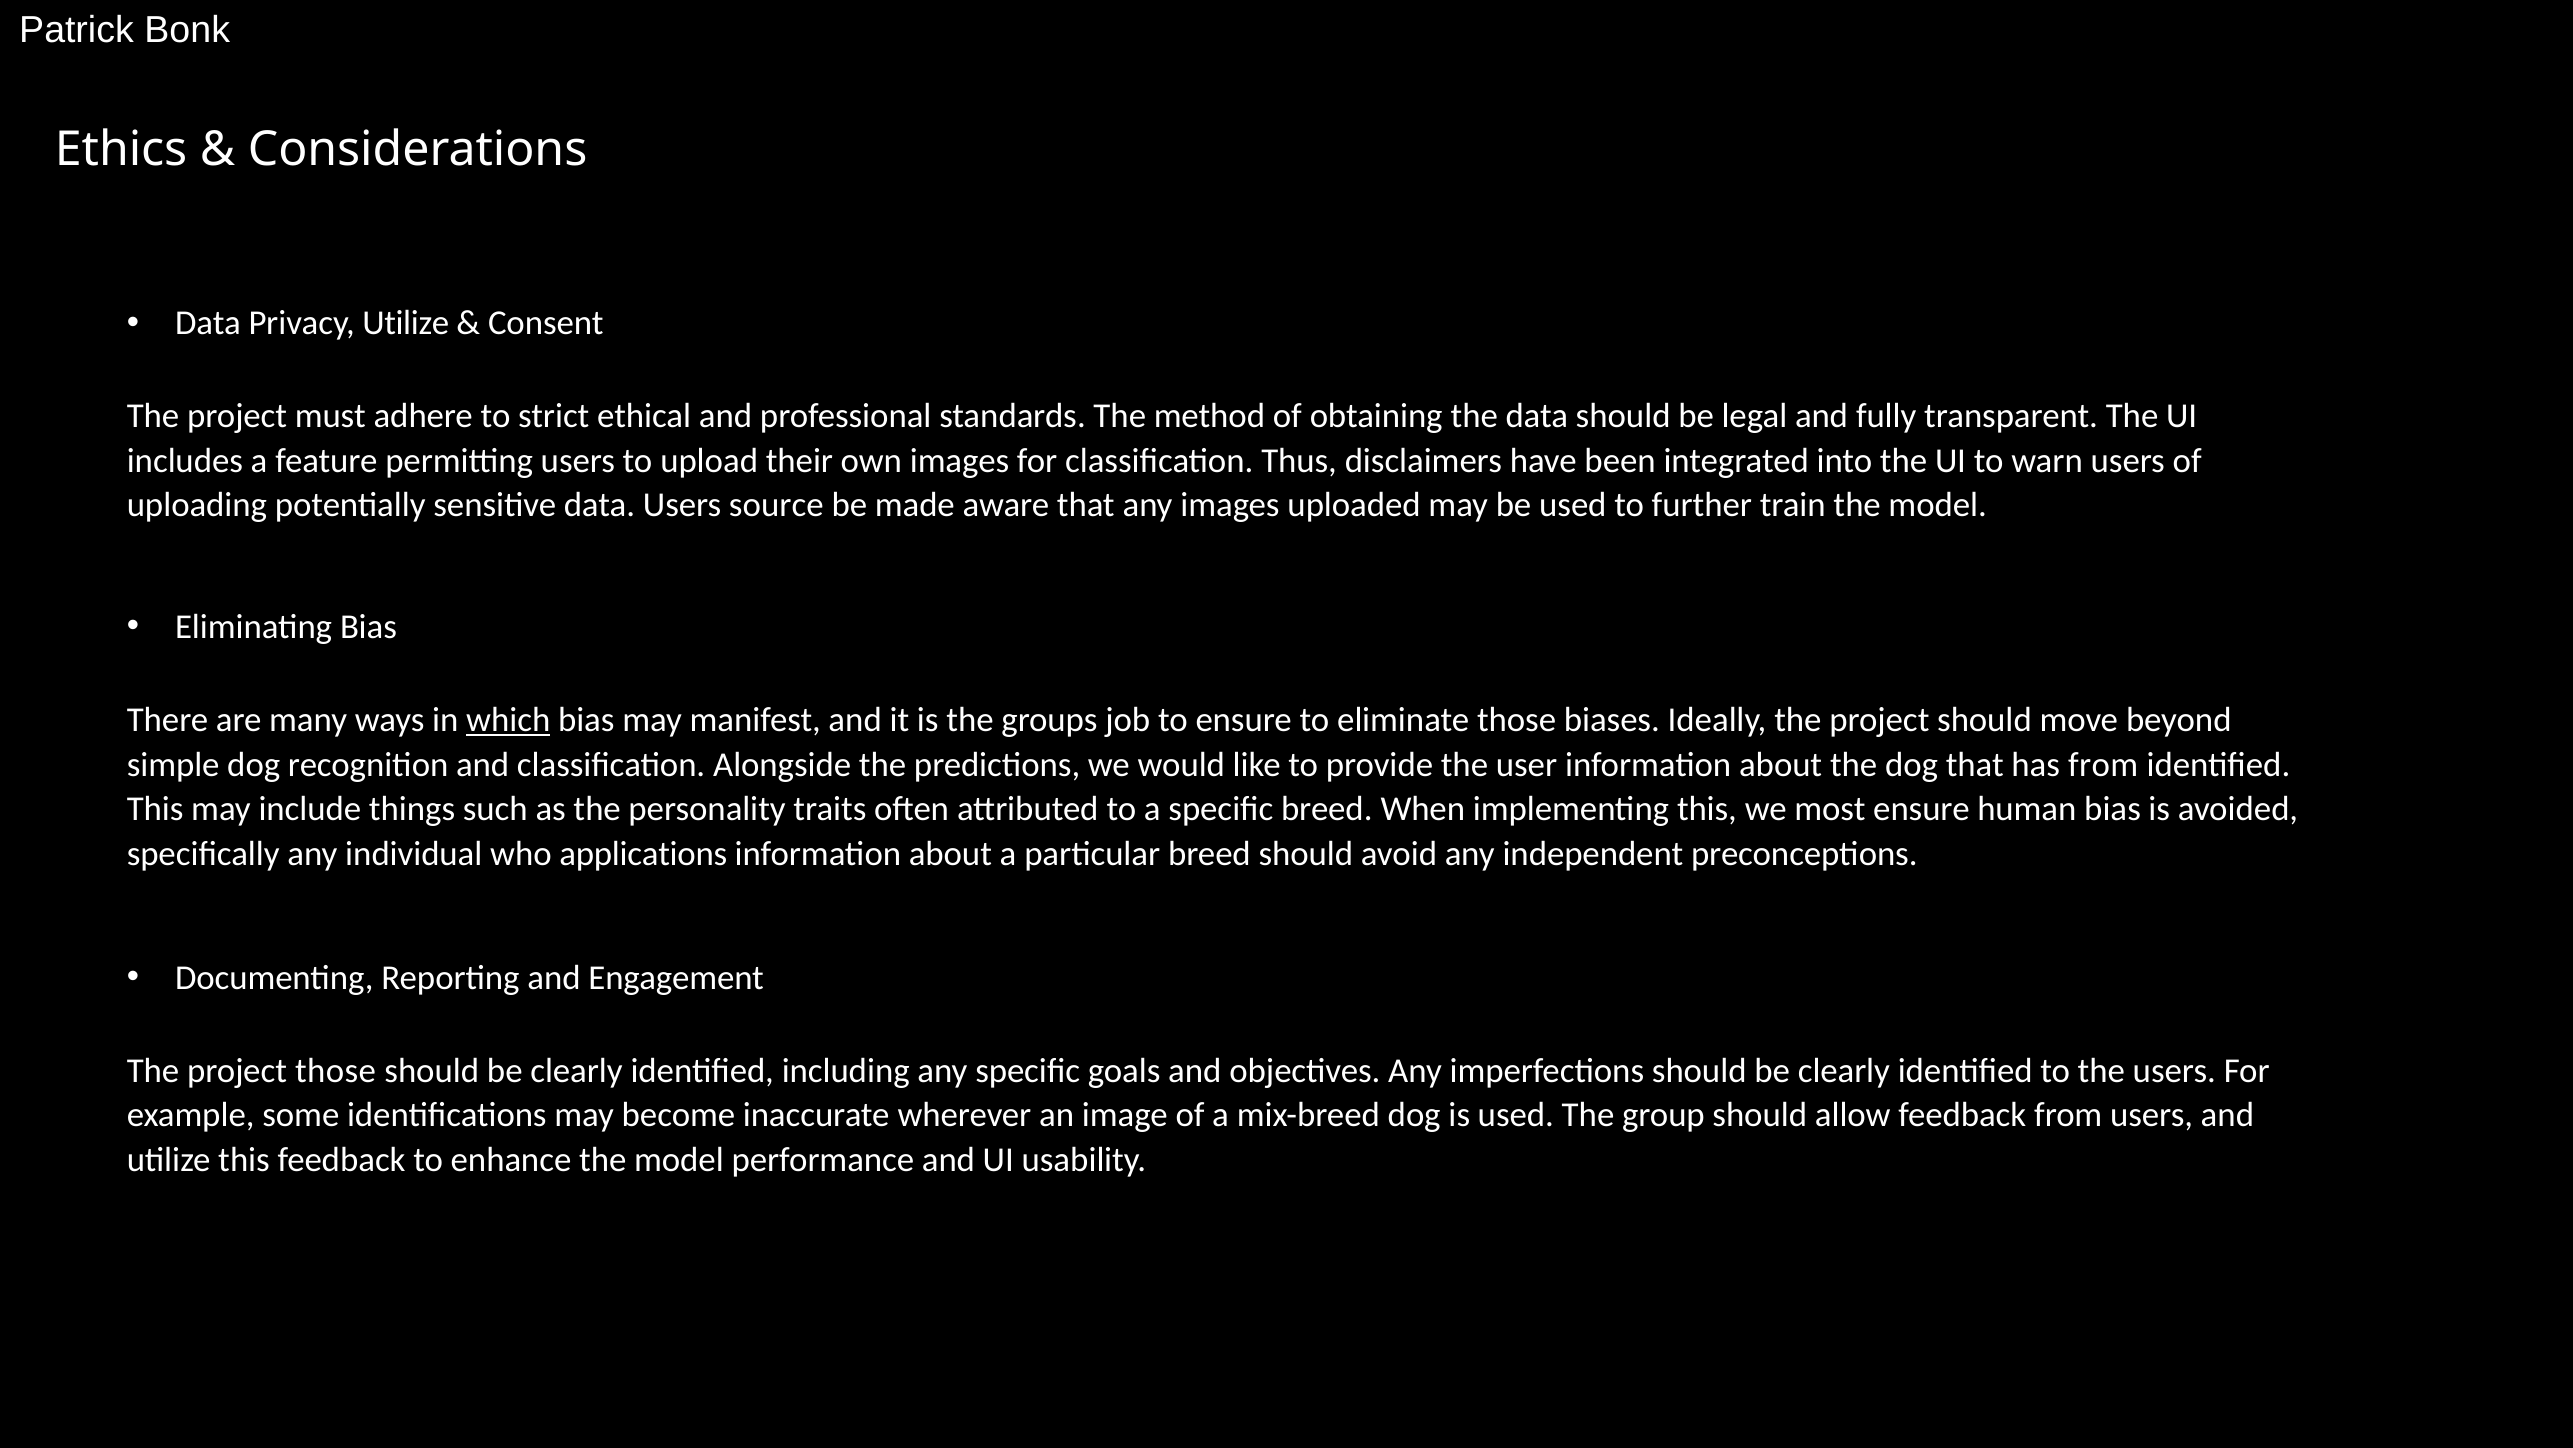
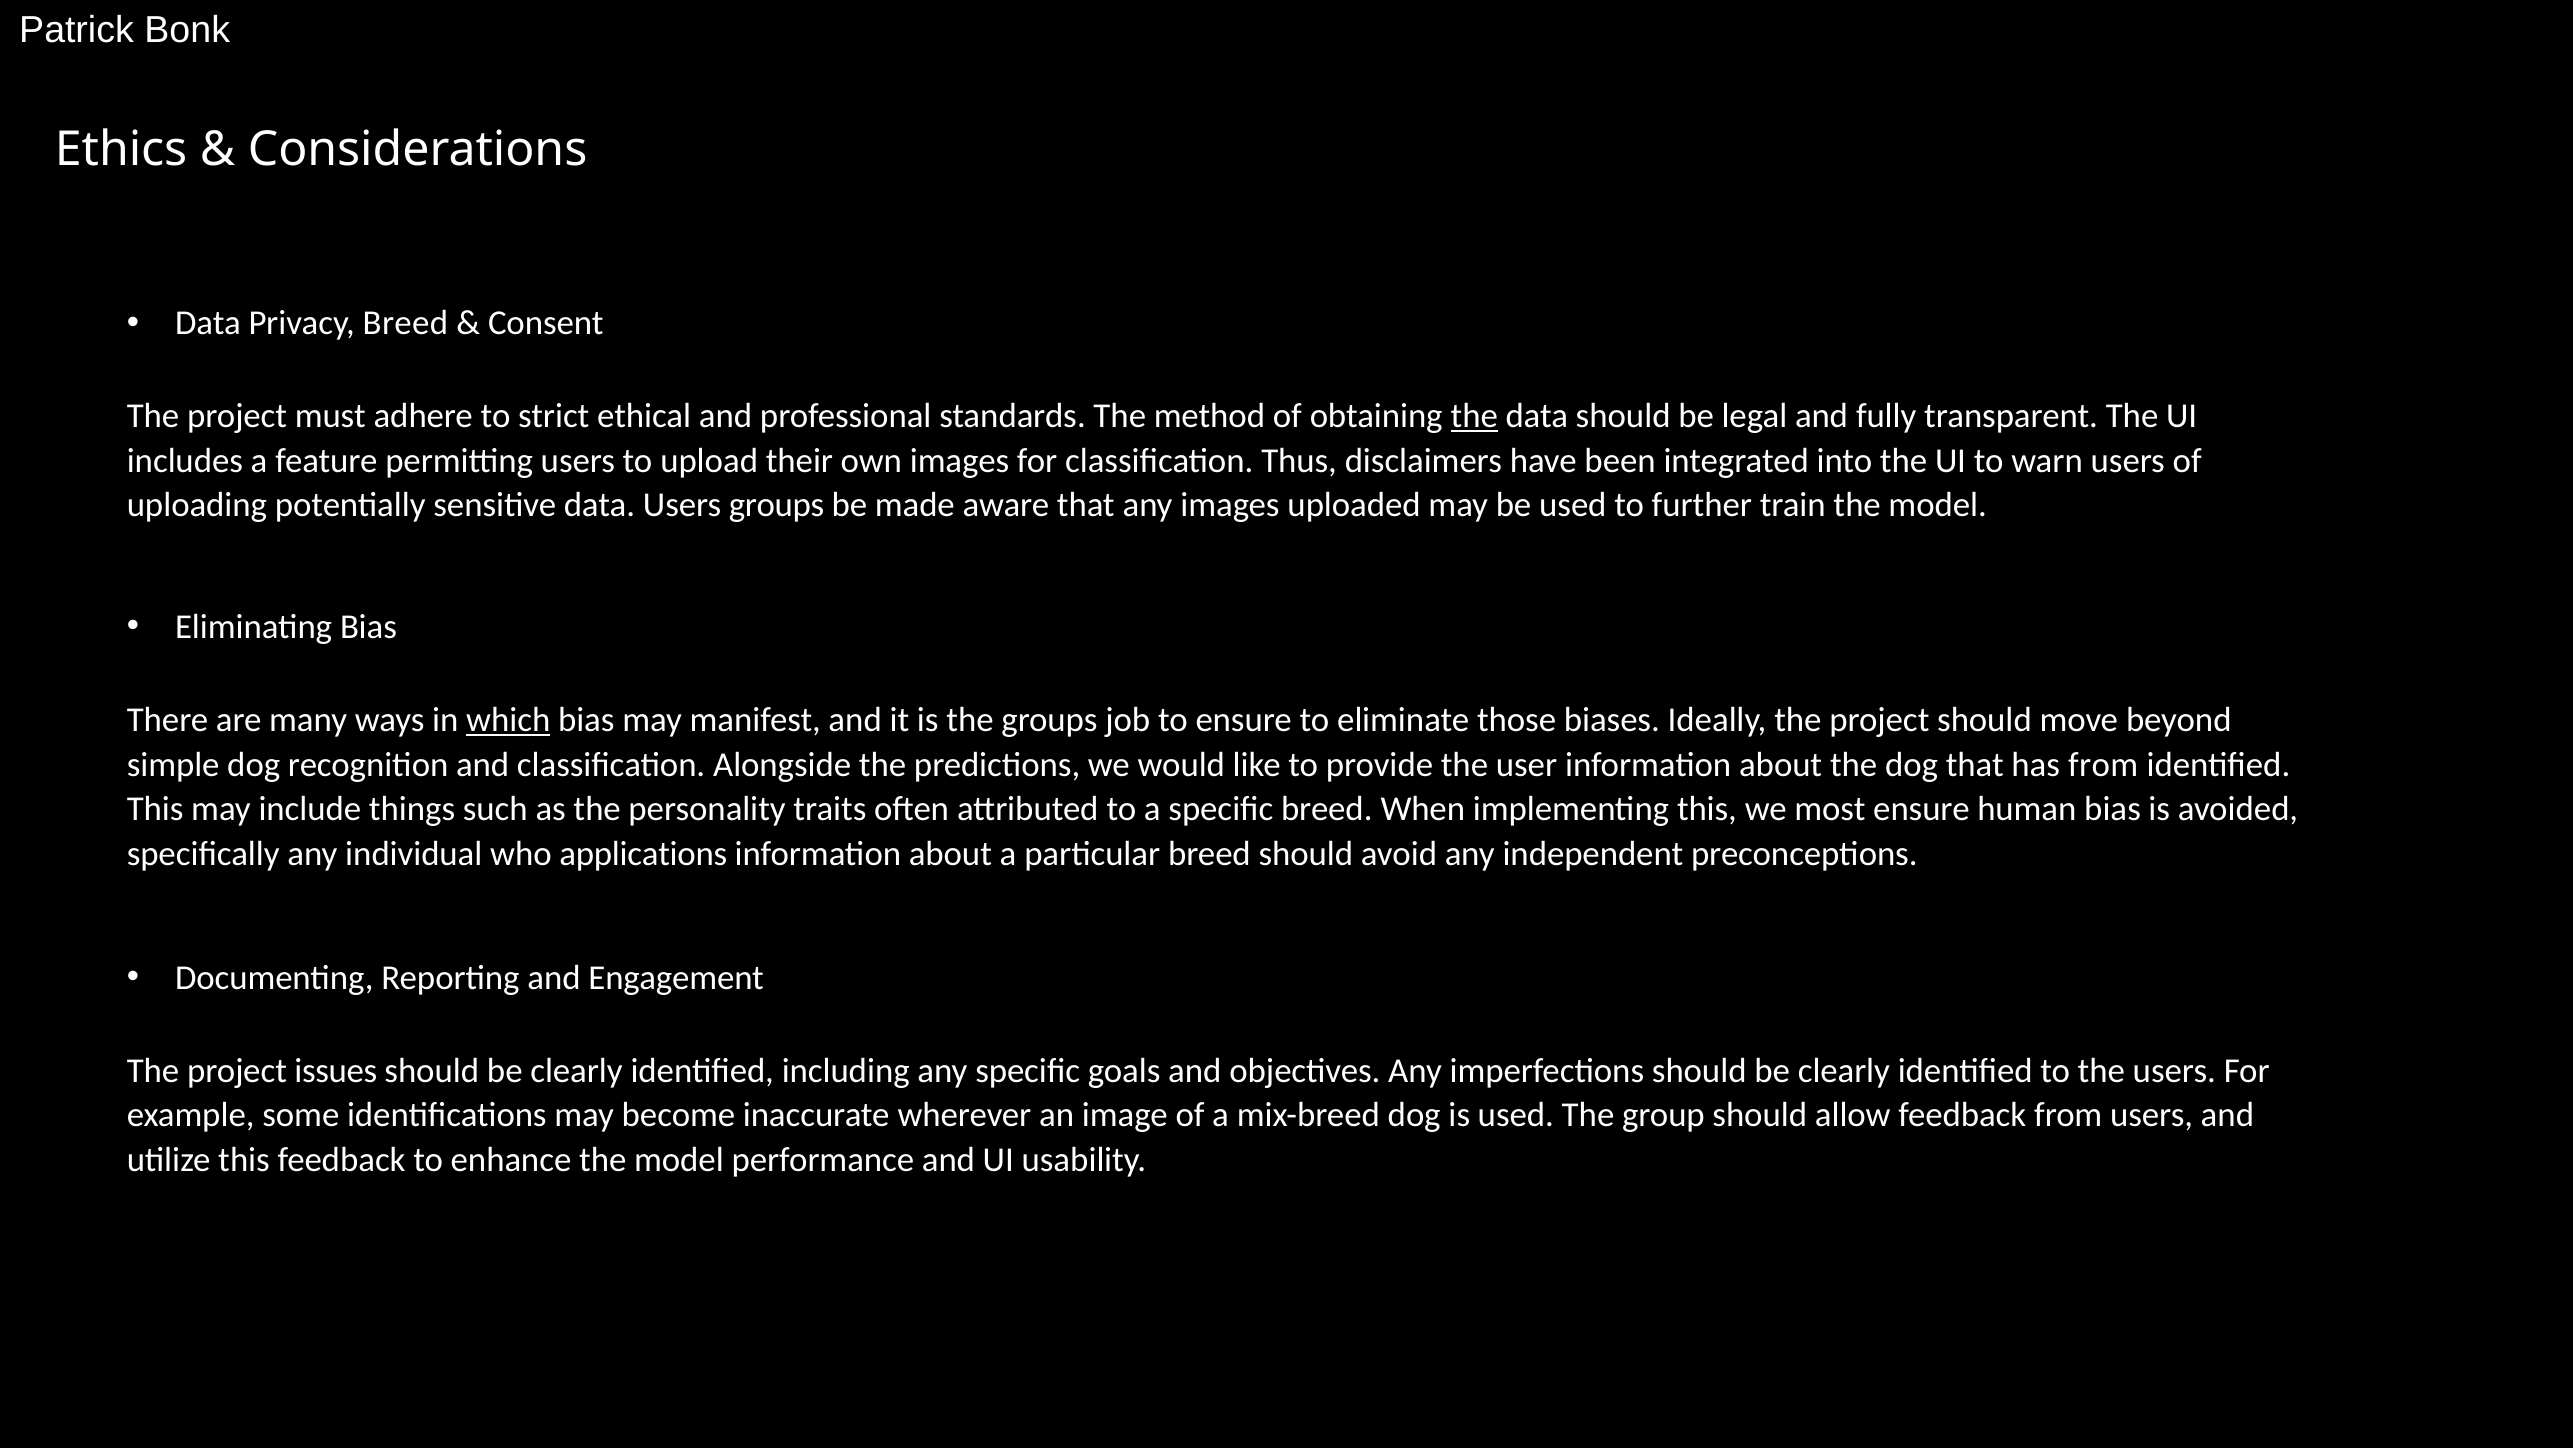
Privacy Utilize: Utilize -> Breed
the at (1474, 416) underline: none -> present
Users source: source -> groups
project those: those -> issues
